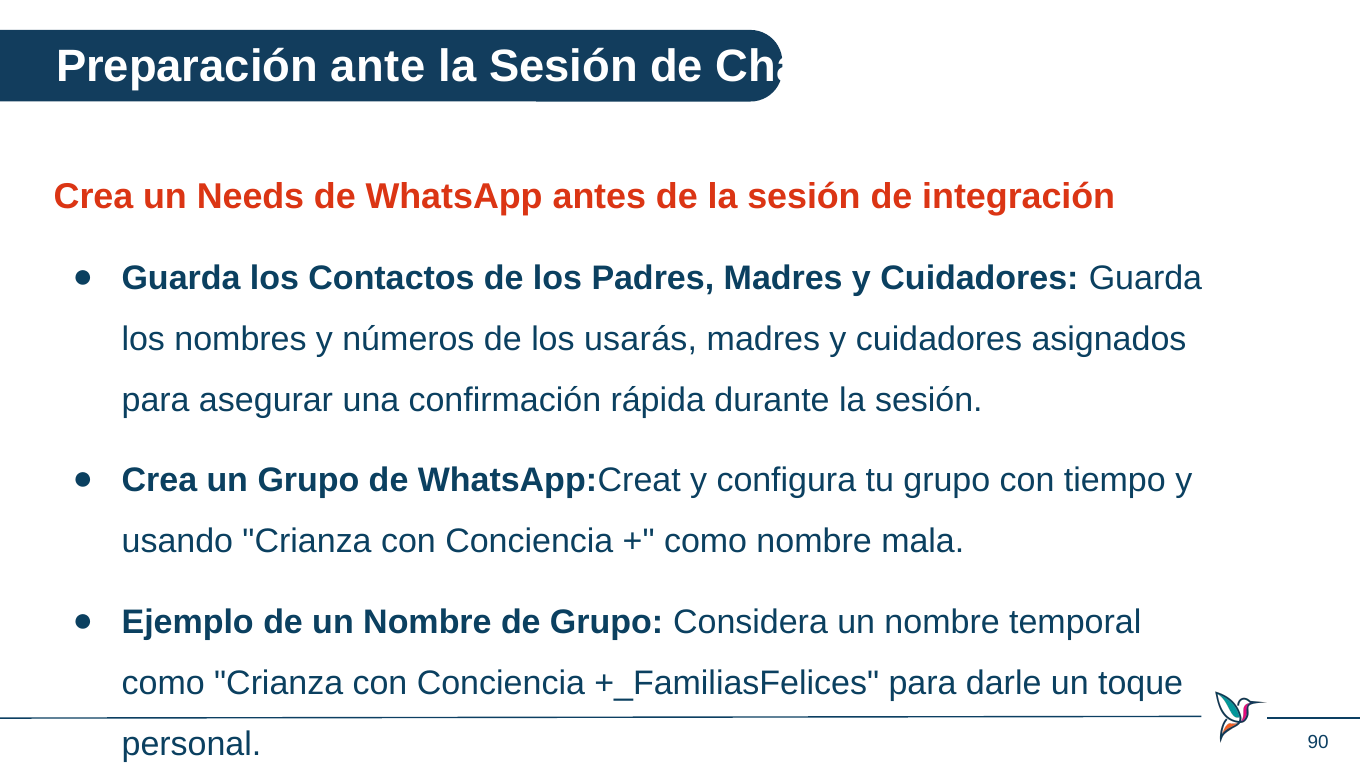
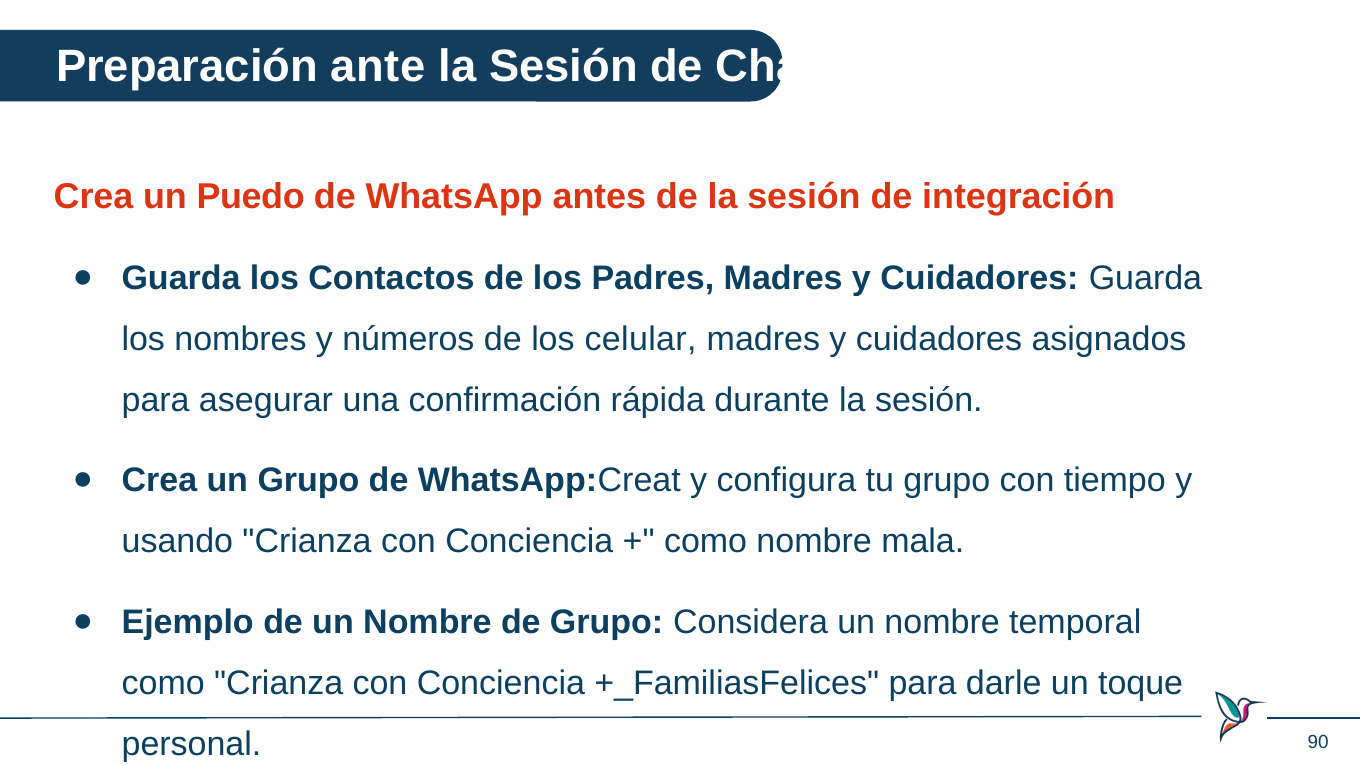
Needs: Needs -> Puedo
usarás: usarás -> celular
